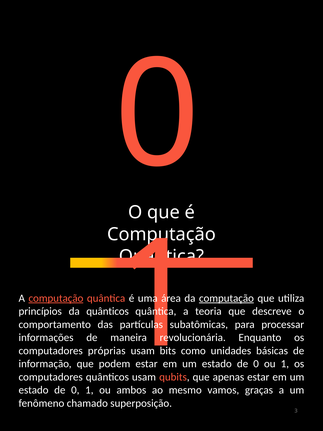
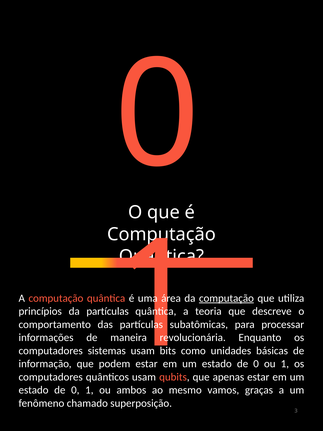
computação at (56, 298) underline: present -> none
da quânticos: quânticos -> partículas
próprias: próprias -> sistemas
